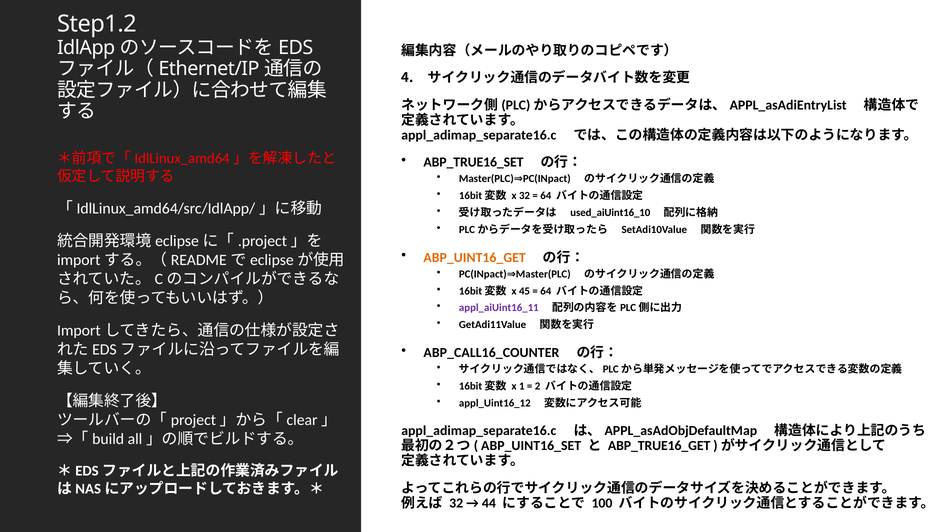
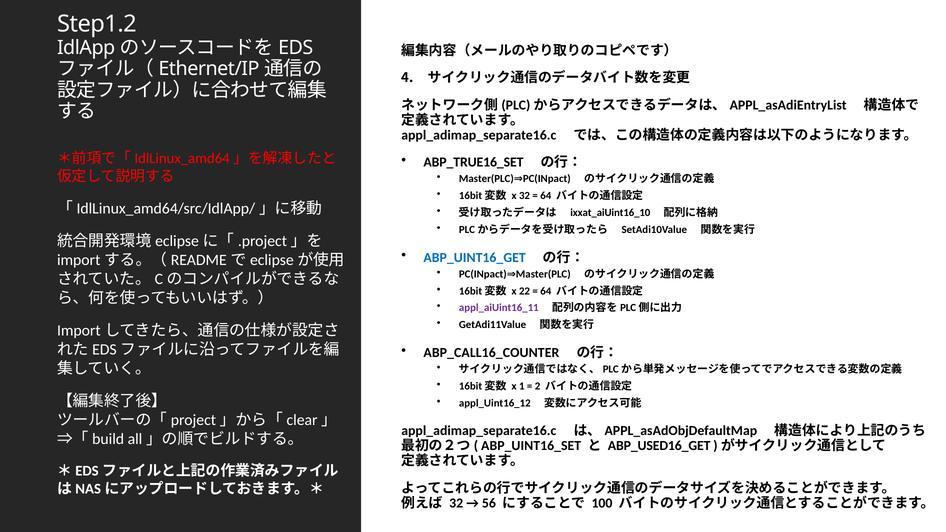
used_aiUint16_10: used_aiUint16_10 -> ixxat_aiUint16_10
ABP_UINT16_GET colour: orange -> blue
45: 45 -> 22
ABP_TRUE16_GET: ABP_TRUE16_GET -> ABP_USED16_GET
44: 44 -> 56
